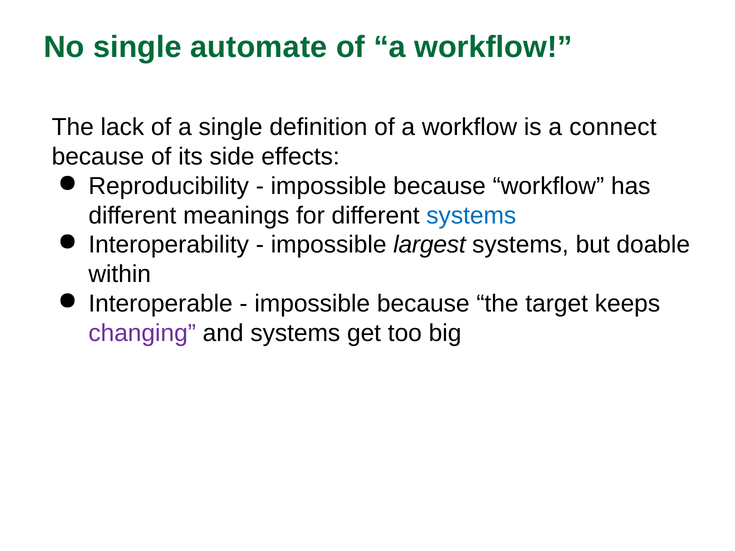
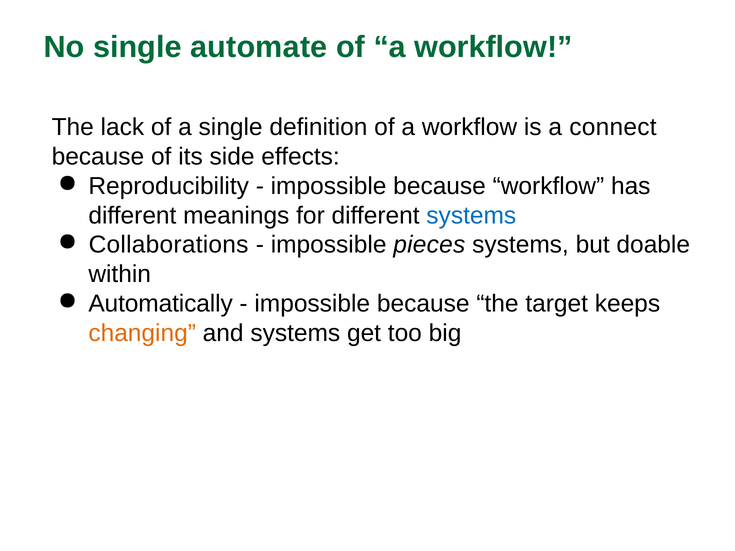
Interoperability: Interoperability -> Collaborations
largest: largest -> pieces
Interoperable: Interoperable -> Automatically
changing colour: purple -> orange
